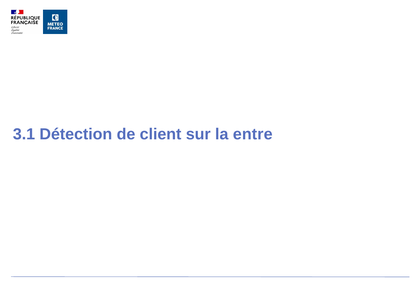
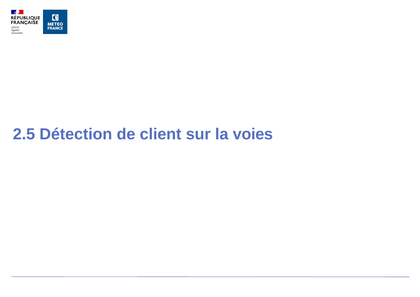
3.1: 3.1 -> 2.5
entre: entre -> voies
